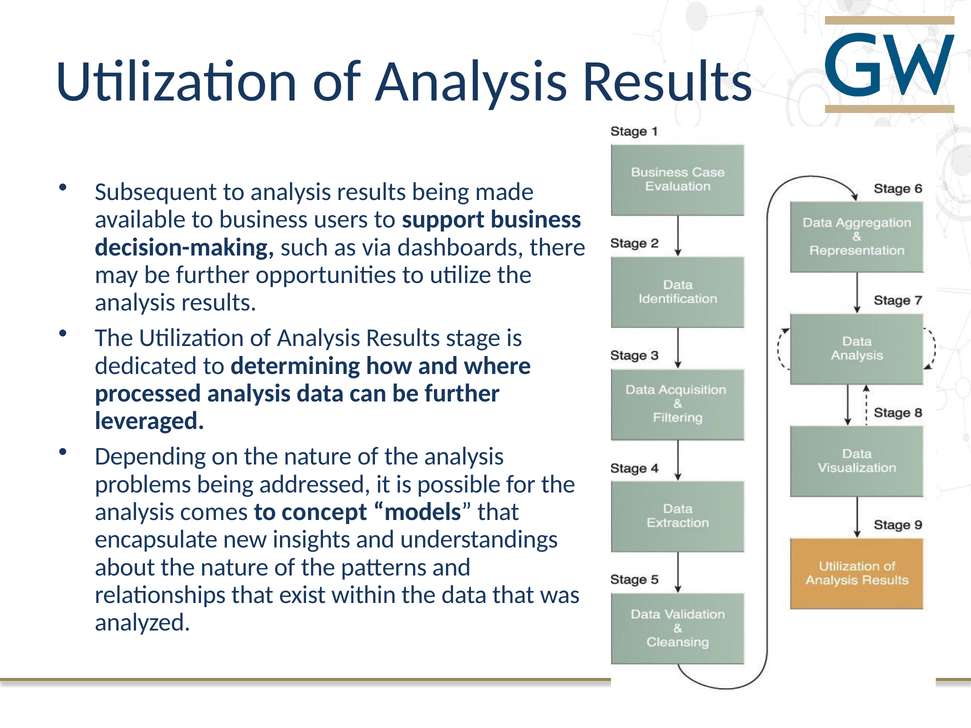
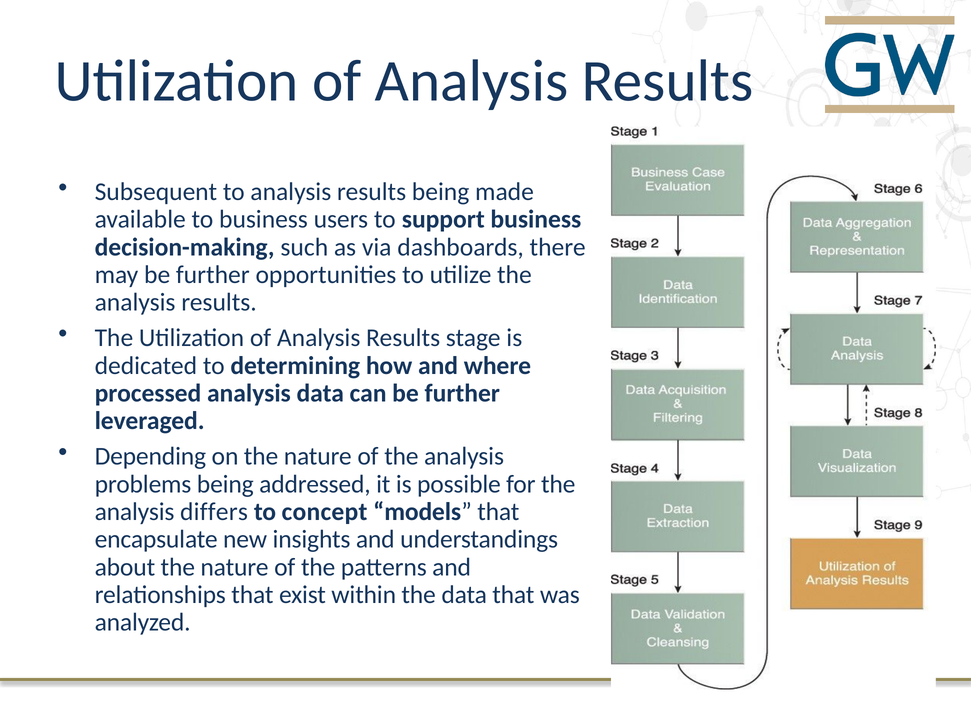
comes: comes -> differs
